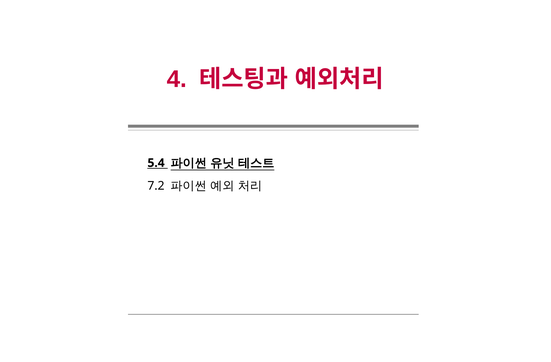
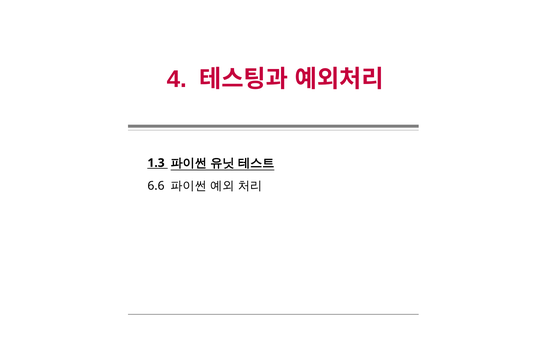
5.4: 5.4 -> 1.3
7.2: 7.2 -> 6.6
